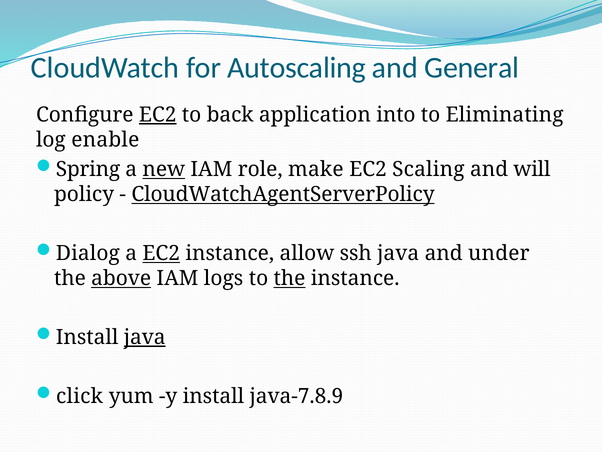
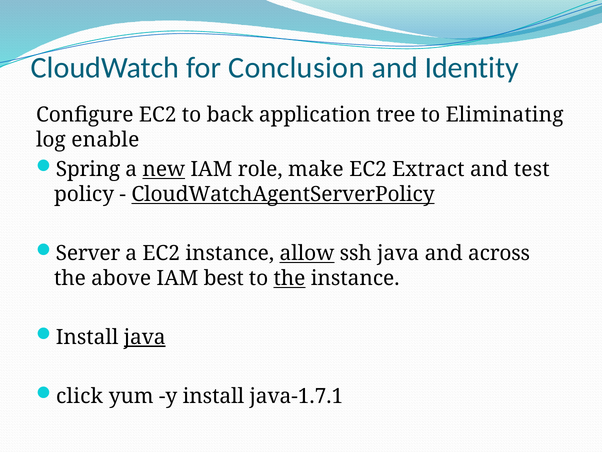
Autoscaling: Autoscaling -> Conclusion
General: General -> Identity
EC2 at (158, 115) underline: present -> none
into: into -> tree
Scaling: Scaling -> Extract
will: will -> test
Dialog: Dialog -> Server
EC2 at (161, 253) underline: present -> none
allow underline: none -> present
under: under -> across
above underline: present -> none
logs: logs -> best
java-7.8.9: java-7.8.9 -> java-1.7.1
